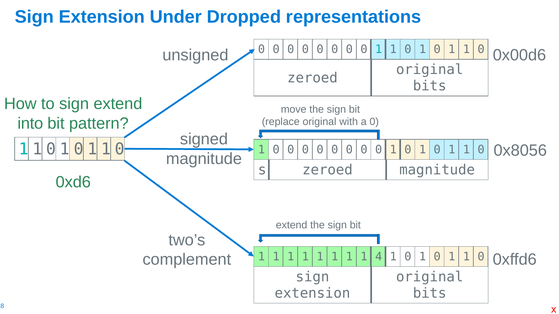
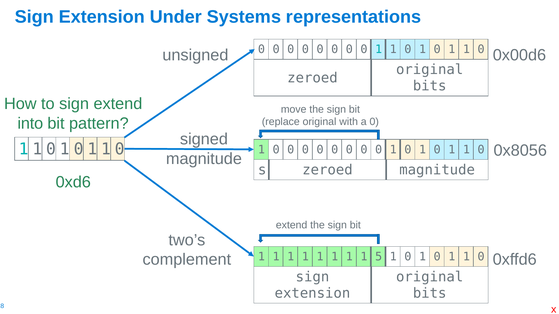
Dropped: Dropped -> Systems
4: 4 -> 5
